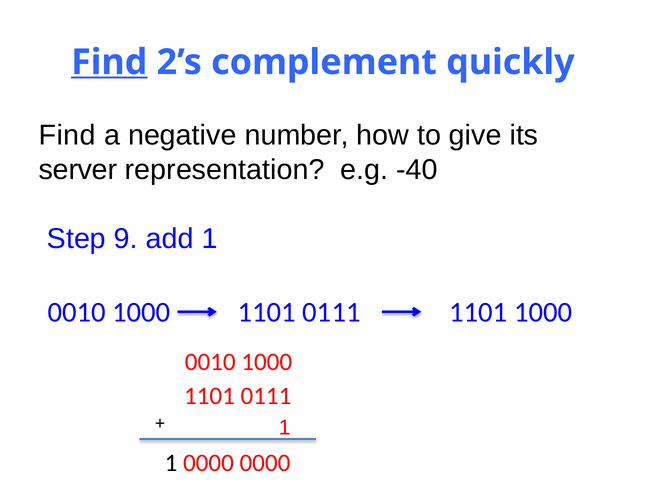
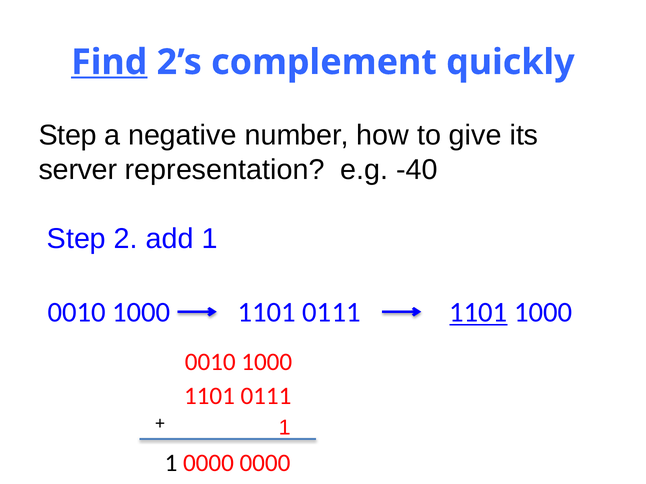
Find at (67, 136): Find -> Step
9: 9 -> 2
1101 at (478, 313) underline: none -> present
